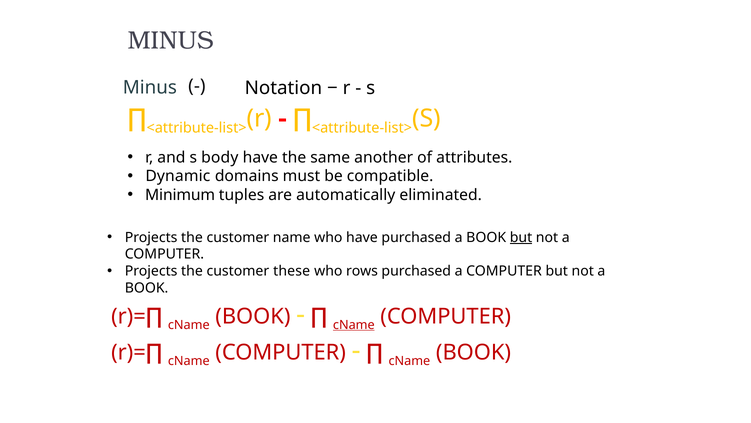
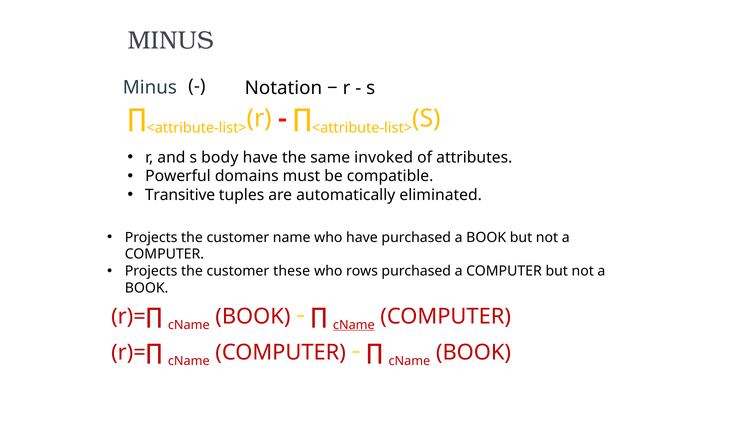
another: another -> invoked
Dynamic: Dynamic -> Powerful
Minimum: Minimum -> Transitive
but at (521, 237) underline: present -> none
